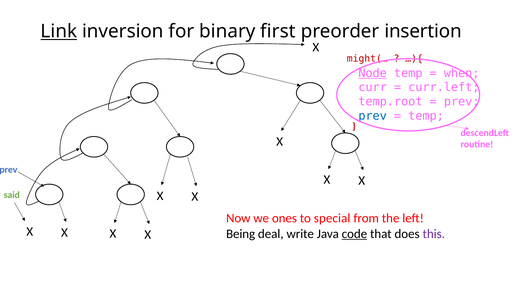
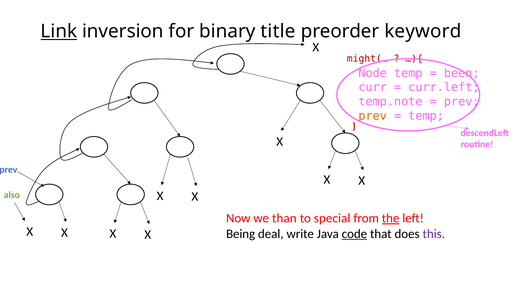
first: first -> title
insertion: insertion -> keyword
Node underline: present -> none
when: when -> been
temp.root: temp.root -> temp.note
prev at (373, 116) colour: blue -> orange
said: said -> also
ones: ones -> than
the underline: none -> present
